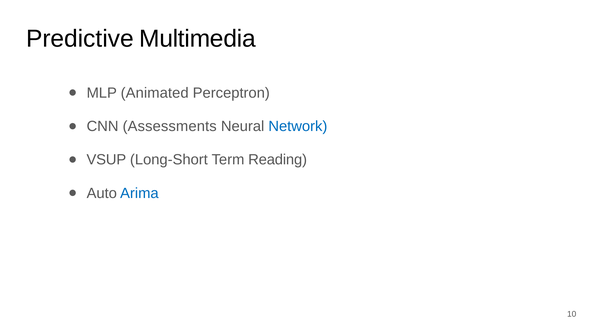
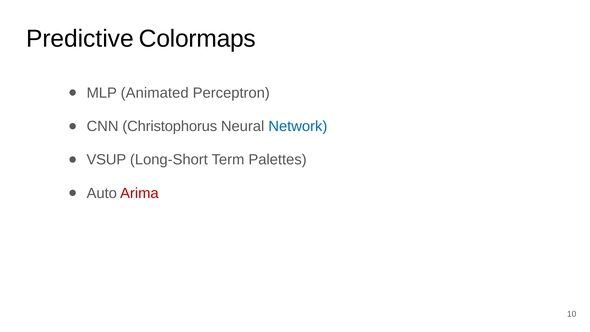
Multimedia: Multimedia -> Colormaps
Assessments: Assessments -> Christophorus
Reading: Reading -> Palettes
Arima colour: blue -> red
